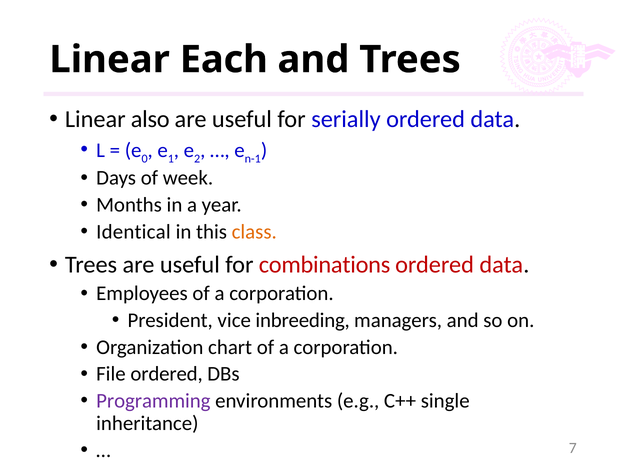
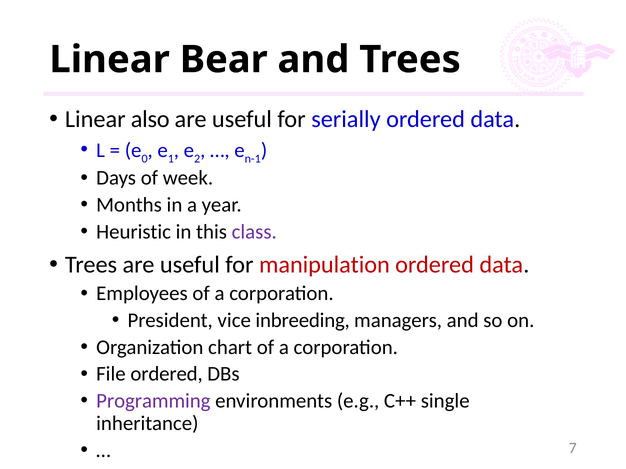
Each: Each -> Bear
Identical: Identical -> Heuristic
class colour: orange -> purple
combinations: combinations -> manipulation
